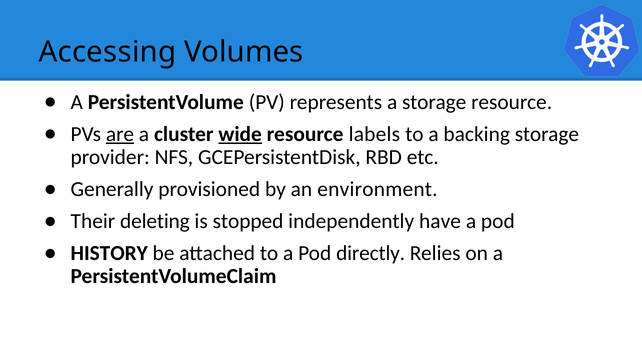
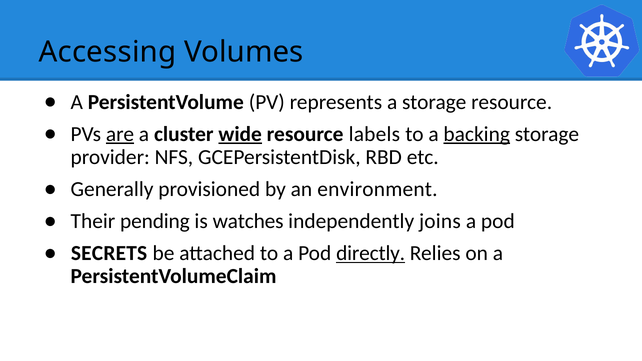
backing underline: none -> present
deleting: deleting -> pending
stopped: stopped -> watches
have: have -> joins
HISTORY: HISTORY -> SECRETS
directly underline: none -> present
